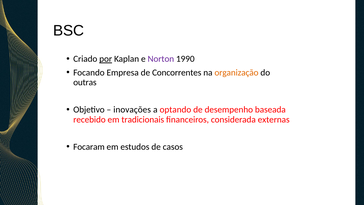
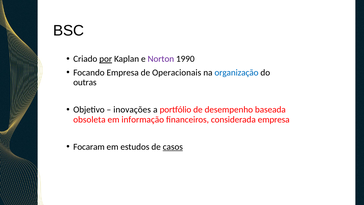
Concorrentes: Concorrentes -> Operacionais
organização colour: orange -> blue
optando: optando -> portfólio
recebido: recebido -> obsoleta
tradicionais: tradicionais -> informação
considerada externas: externas -> empresa
casos underline: none -> present
